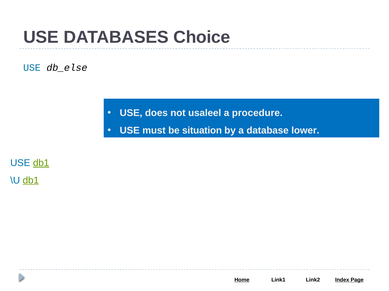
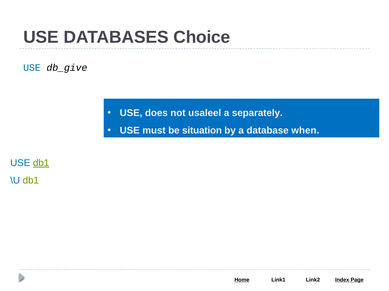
db_else: db_else -> db_give
procedure: procedure -> separately
lower: lower -> when
db1 at (31, 181) underline: present -> none
